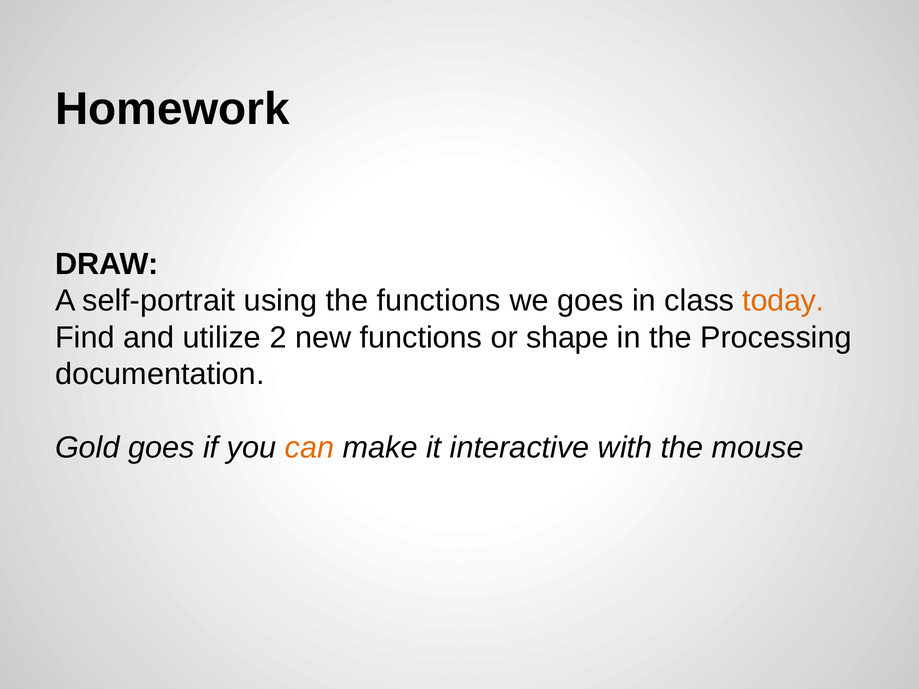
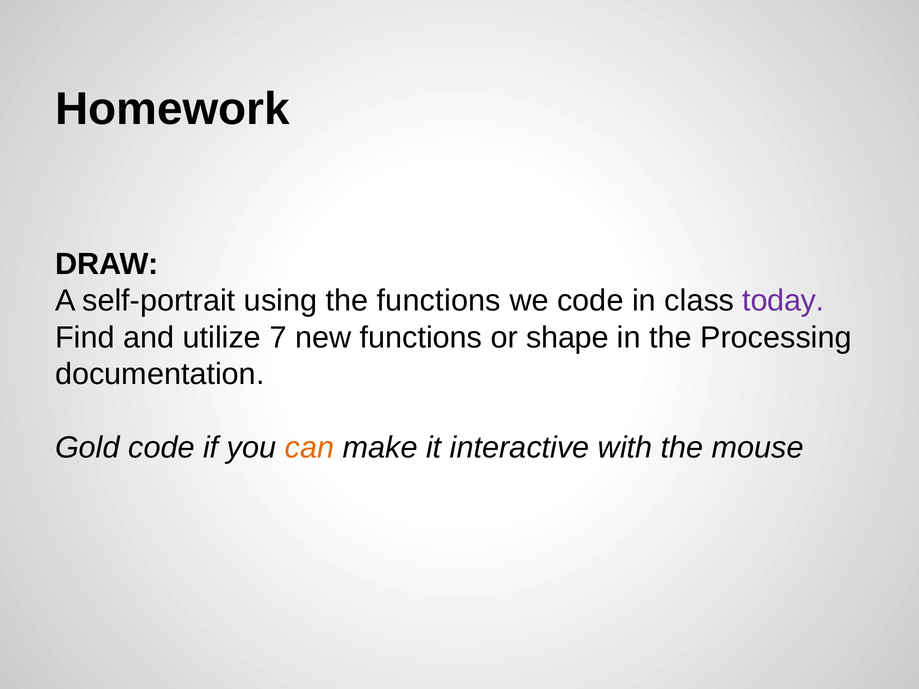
we goes: goes -> code
today colour: orange -> purple
2: 2 -> 7
Gold goes: goes -> code
